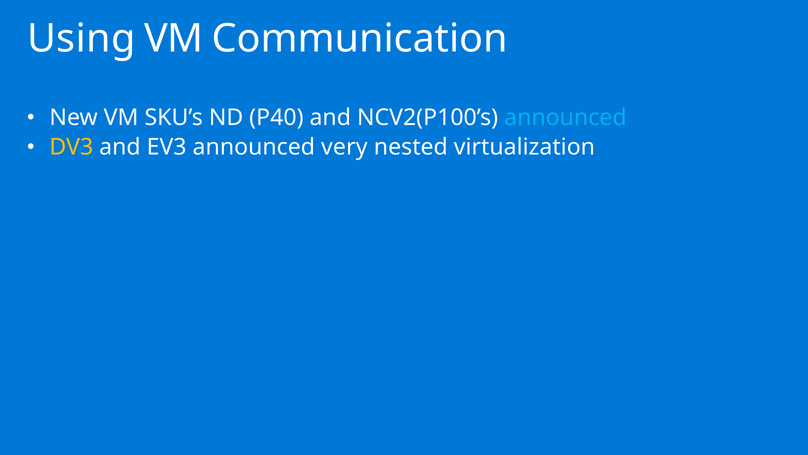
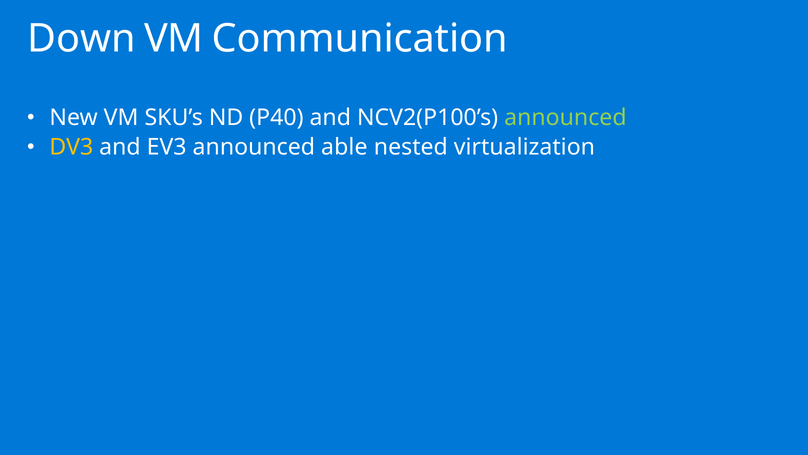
Using: Using -> Down
announced at (565, 118) colour: light blue -> light green
very: very -> able
